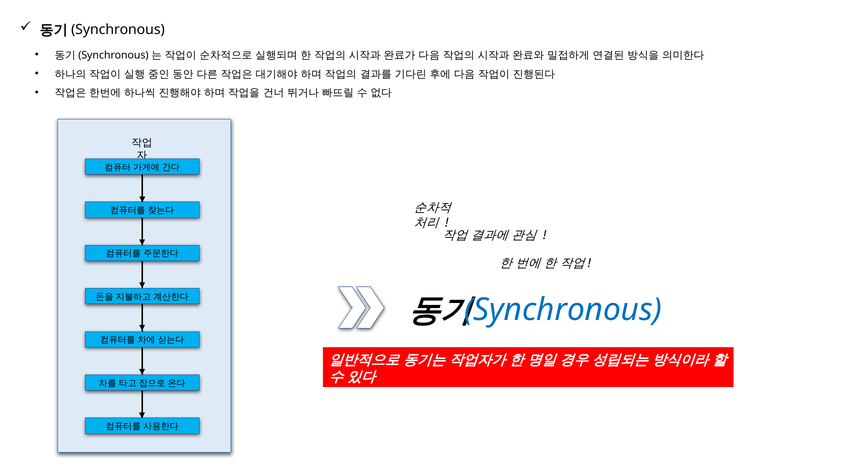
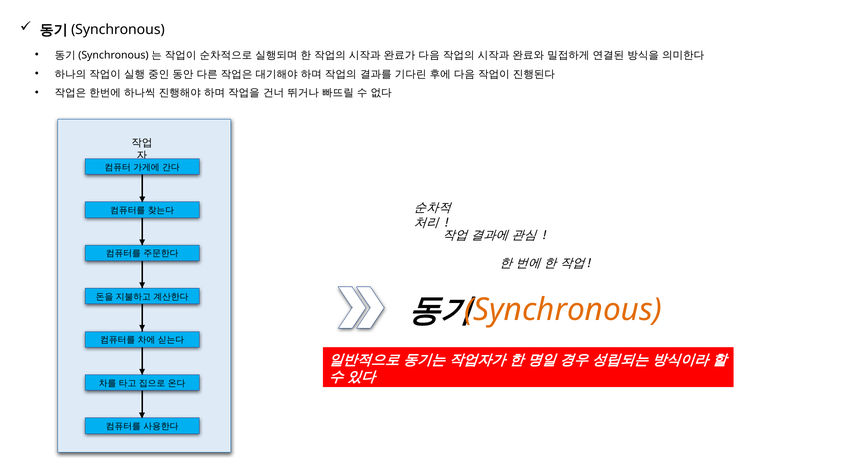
Synchronous colour: blue -> orange
